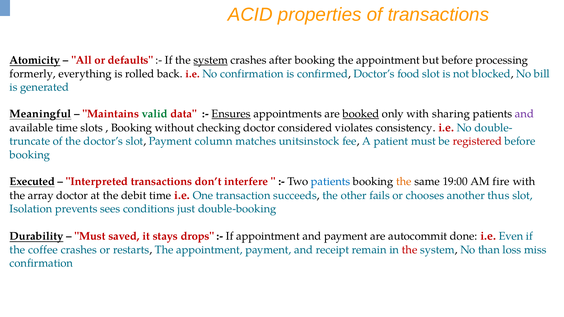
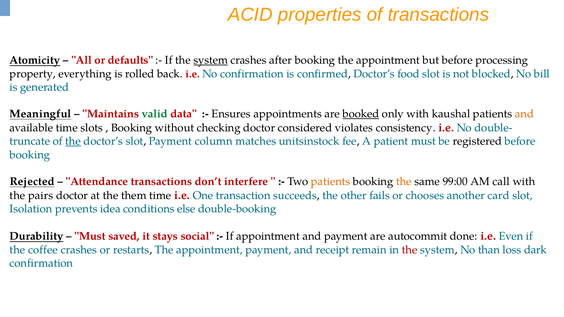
formerly: formerly -> property
Ensures underline: present -> none
sharing: sharing -> kaushal
and at (524, 114) colour: purple -> orange
the at (73, 141) underline: none -> present
registered colour: red -> black
Executed: Executed -> Rejected
Interpreted: Interpreted -> Attendance
patients at (331, 182) colour: blue -> orange
19:00: 19:00 -> 99:00
fire: fire -> call
array: array -> pairs
debit: debit -> them
thus: thus -> card
sees: sees -> idea
just: just -> else
drops: drops -> social
miss: miss -> dark
